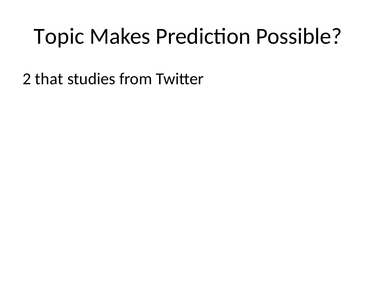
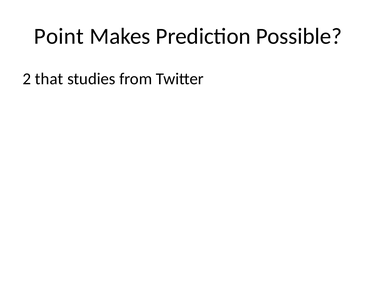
Topic: Topic -> Point
